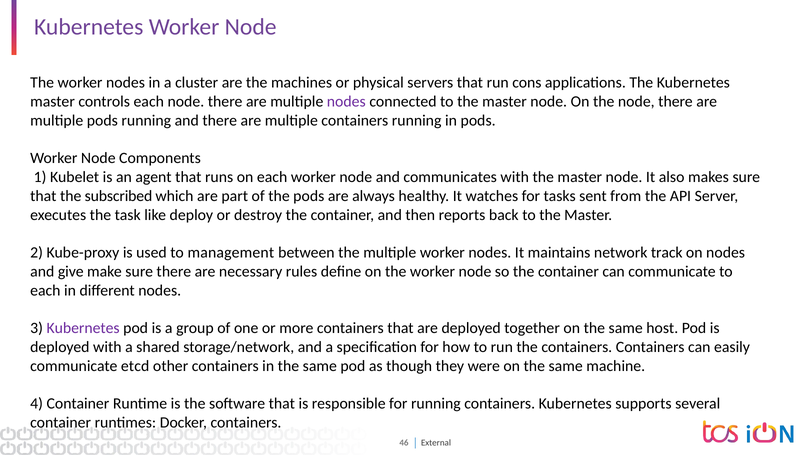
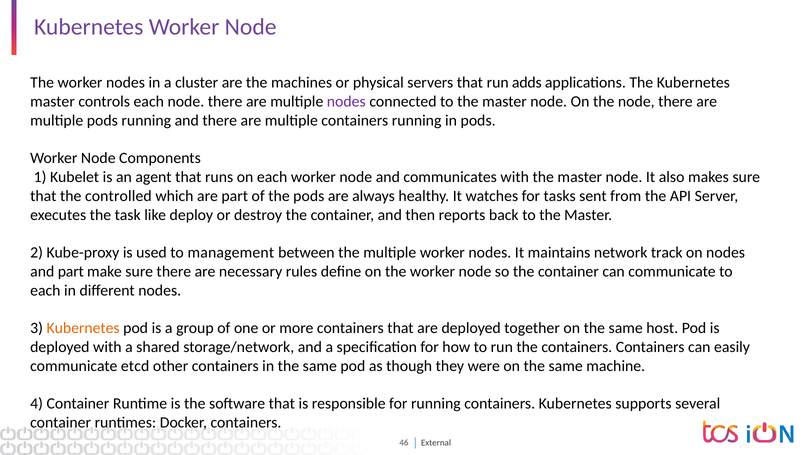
cons: cons -> adds
subscribed: subscribed -> controlled
and give: give -> part
Kubernetes at (83, 329) colour: purple -> orange
